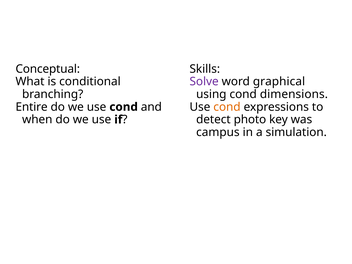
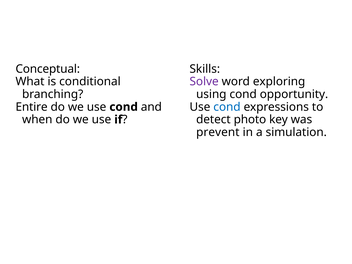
graphical: graphical -> exploring
dimensions: dimensions -> opportunity
cond at (227, 107) colour: orange -> blue
campus: campus -> prevent
